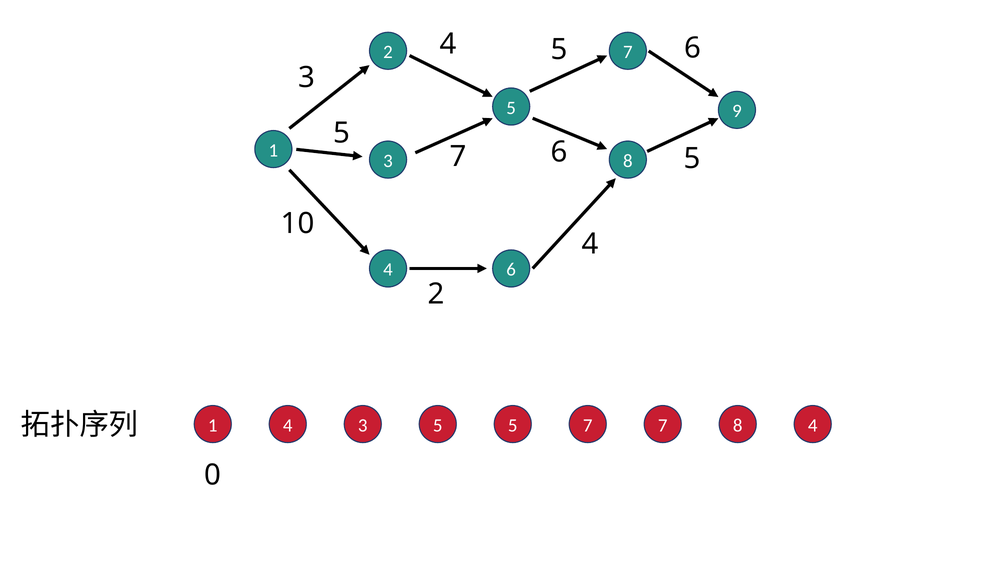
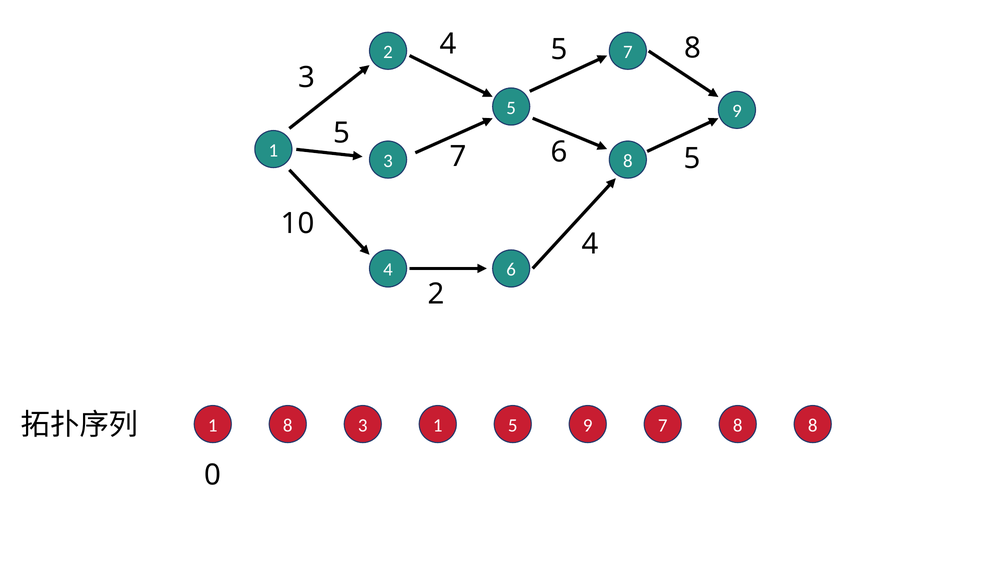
4 6: 6 -> 8
1 4: 4 -> 8
5 at (438, 426): 5 -> 1
7 at (588, 426): 7 -> 9
8 4: 4 -> 8
